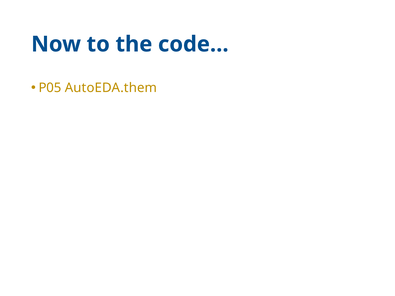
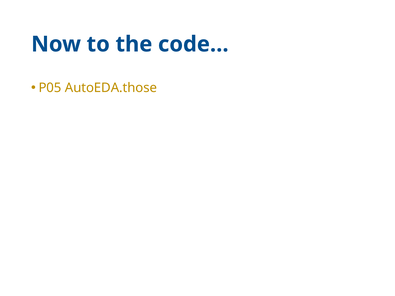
AutoEDA.them: AutoEDA.them -> AutoEDA.those
